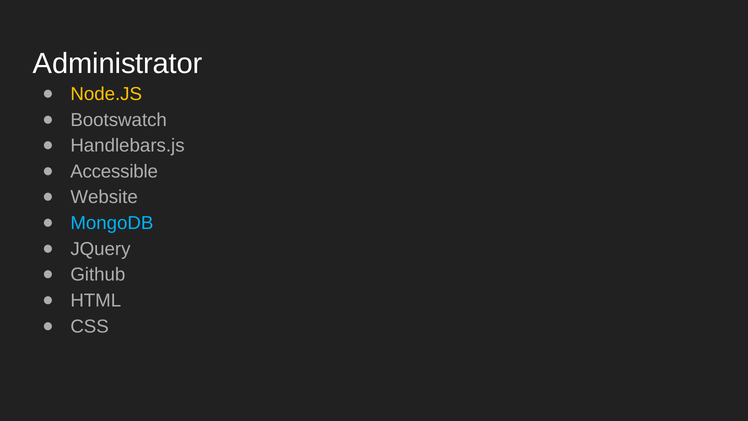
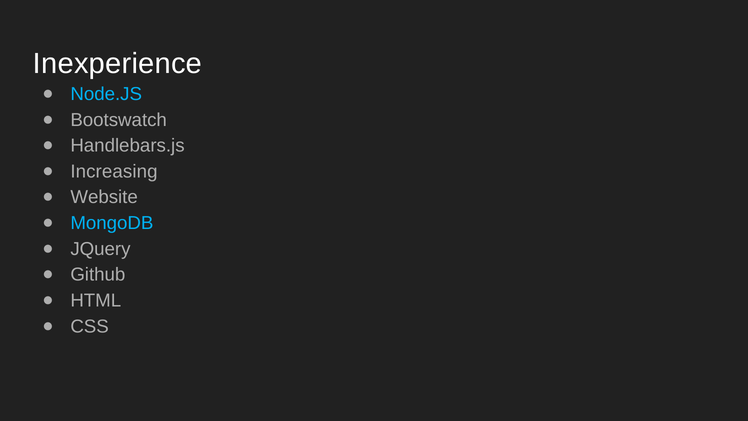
Administrator: Administrator -> Inexperience
Node.JS colour: yellow -> light blue
Accessible: Accessible -> Increasing
